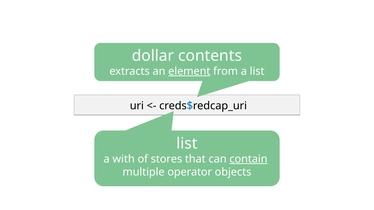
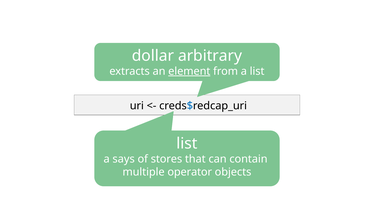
contents: contents -> arbitrary
with: with -> says
contain underline: present -> none
